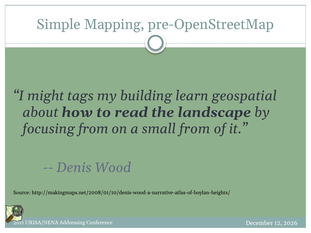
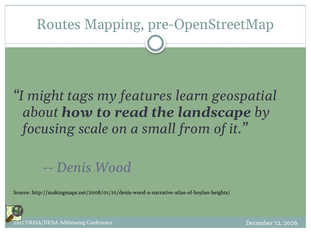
Simple: Simple -> Routes
building: building -> features
focusing from: from -> scale
